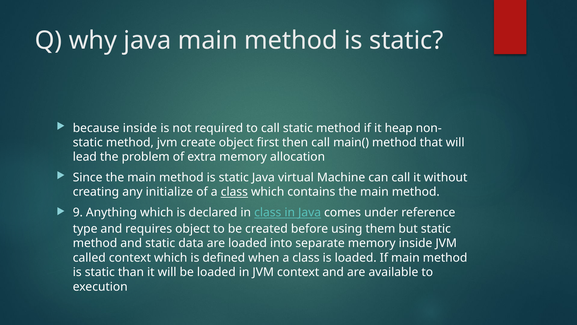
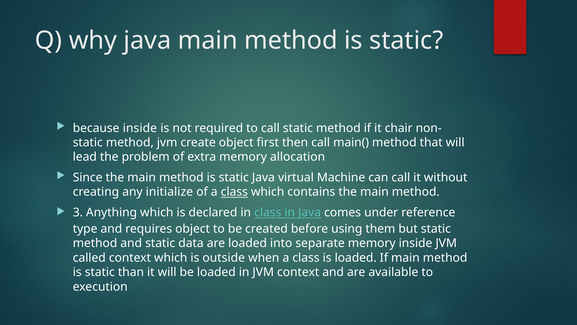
heap: heap -> chair
9: 9 -> 3
defined: defined -> outside
